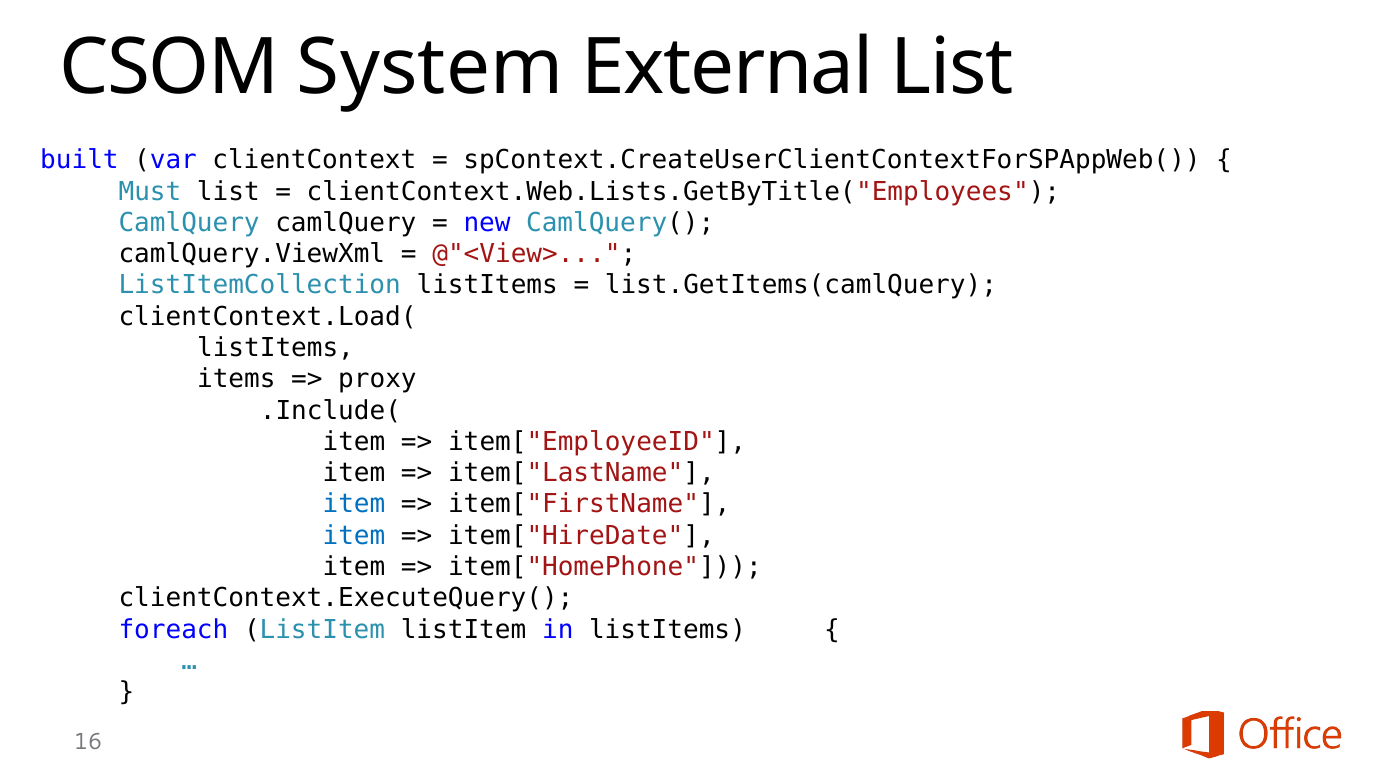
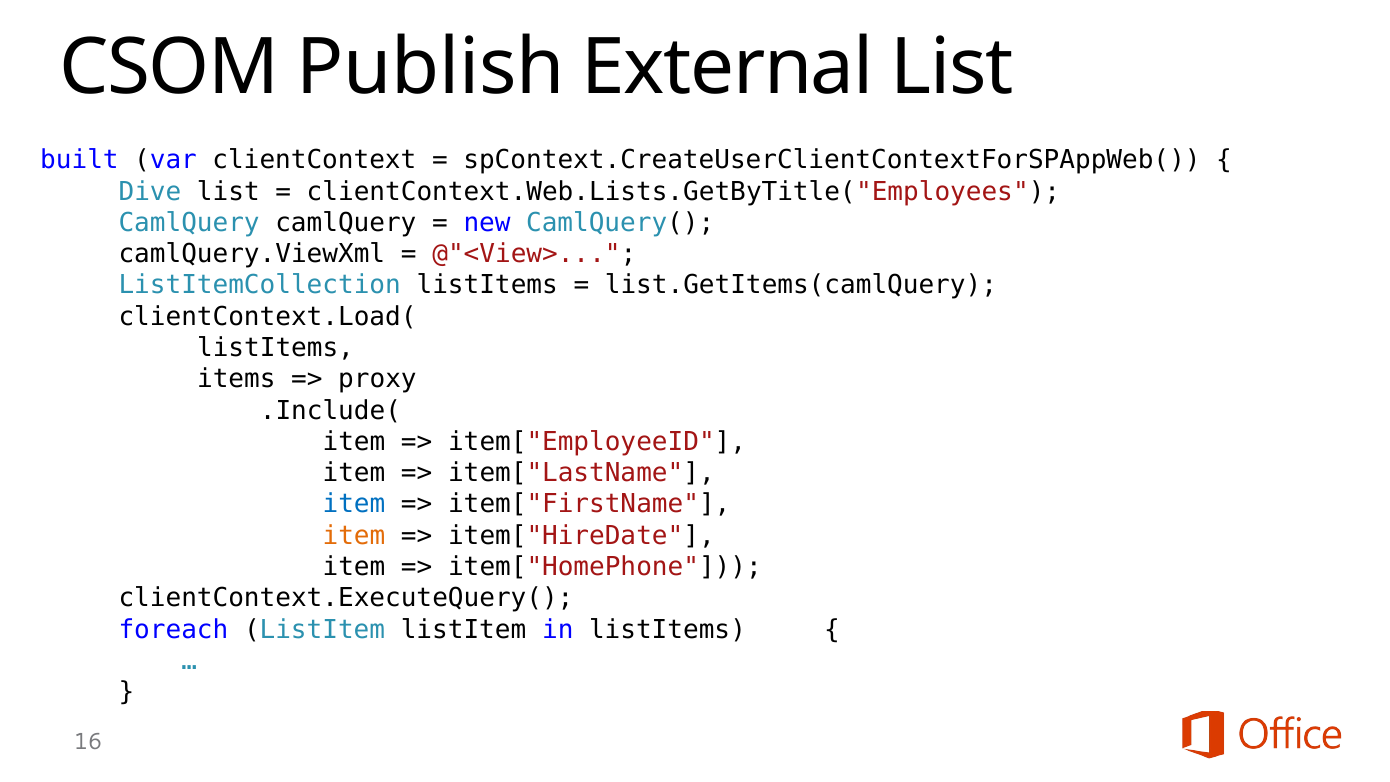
System: System -> Publish
Must: Must -> Dive
item at (354, 536) colour: blue -> orange
